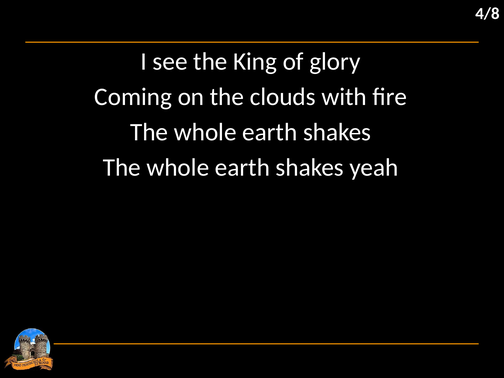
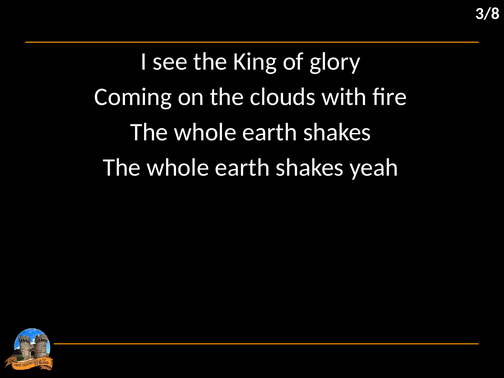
4/8: 4/8 -> 3/8
